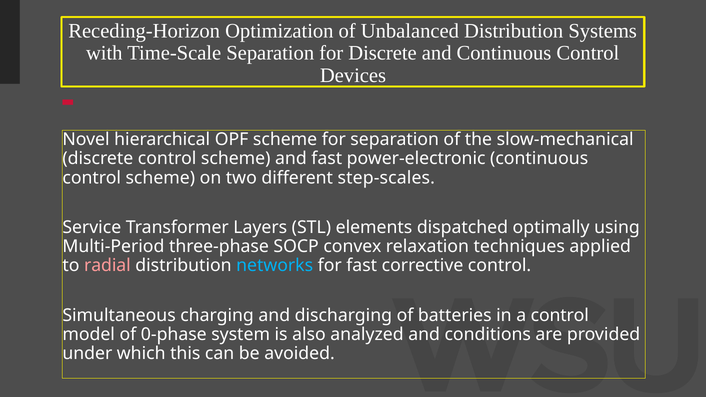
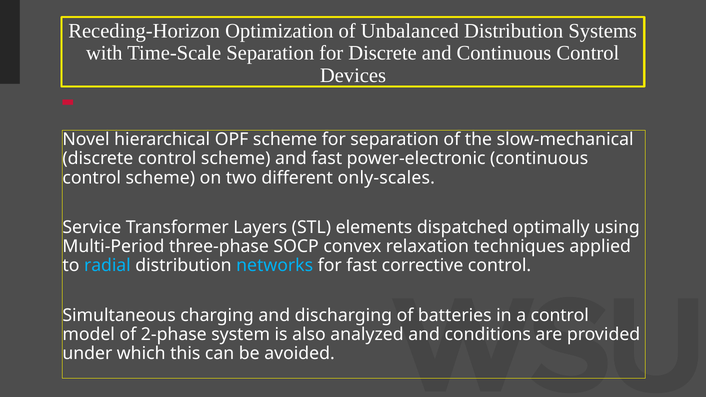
step-scales: step-scales -> only-scales
radial colour: pink -> light blue
0-phase: 0-phase -> 2-phase
